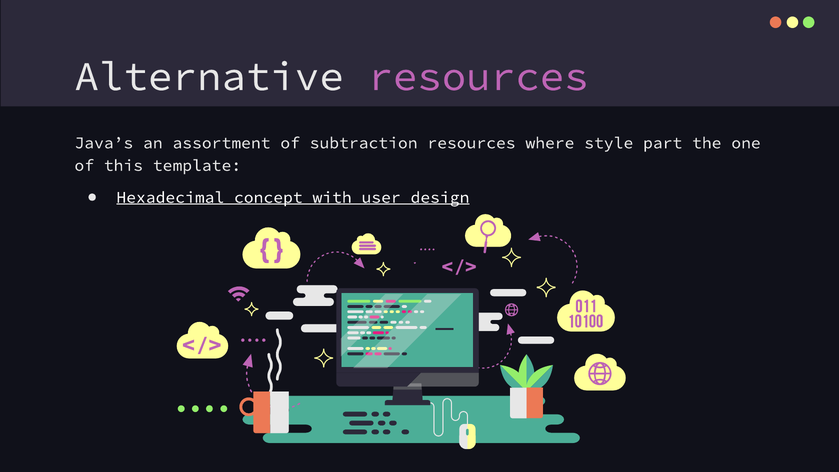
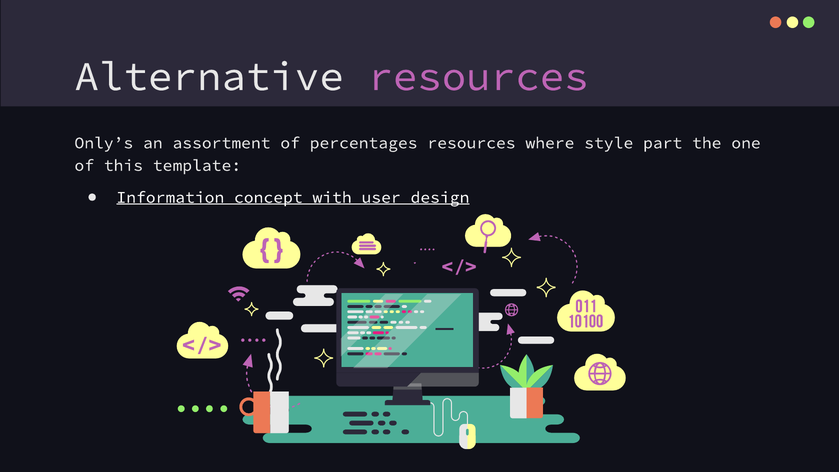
Java’s: Java’s -> Only’s
subtraction: subtraction -> percentages
Hexadecimal: Hexadecimal -> Information
